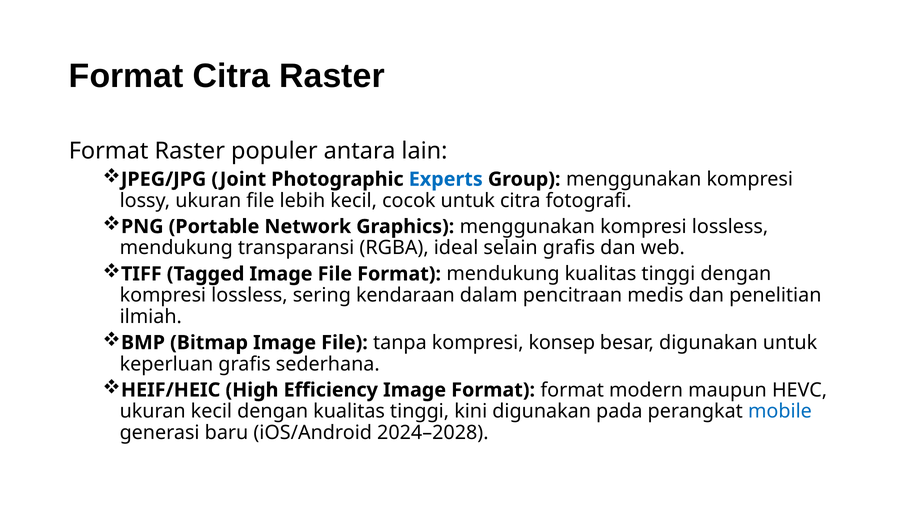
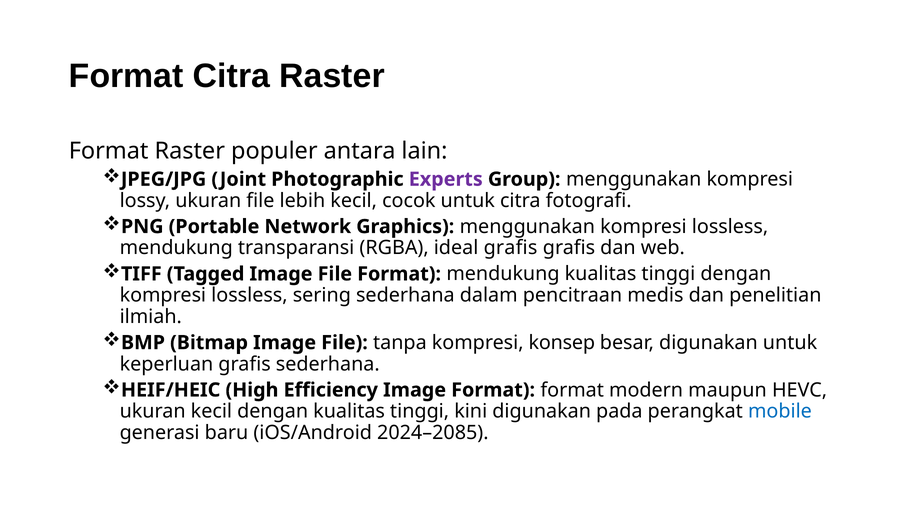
Experts colour: blue -> purple
ideal selain: selain -> grafis
sering kendaraan: kendaraan -> sederhana
2024–2028: 2024–2028 -> 2024–2085
